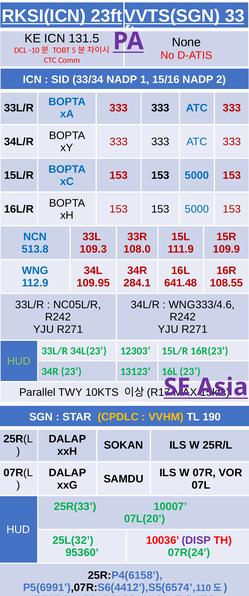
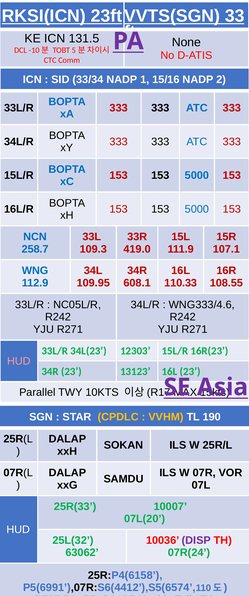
513.8: 513.8 -> 258.7
108.0: 108.0 -> 419.0
109.9: 109.9 -> 107.1
284.1: 284.1 -> 608.1
641.48: 641.48 -> 110.33
HUD at (19, 361) colour: light green -> pink
95360: 95360 -> 63062
